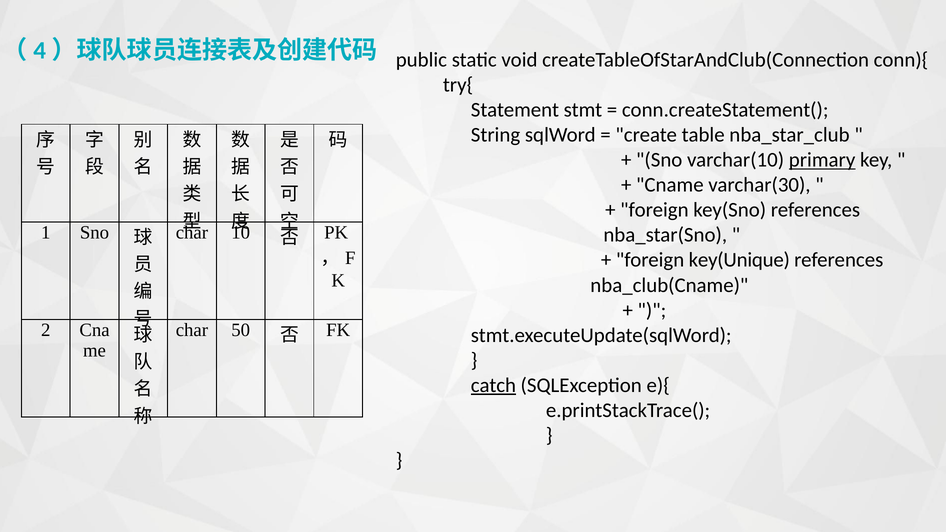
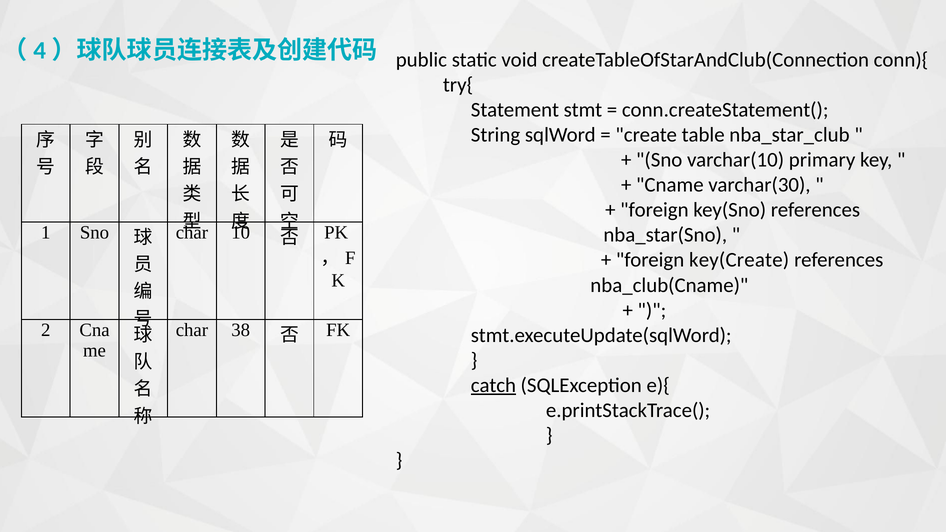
primary underline: present -> none
key(Unique: key(Unique -> key(Create
50: 50 -> 38
